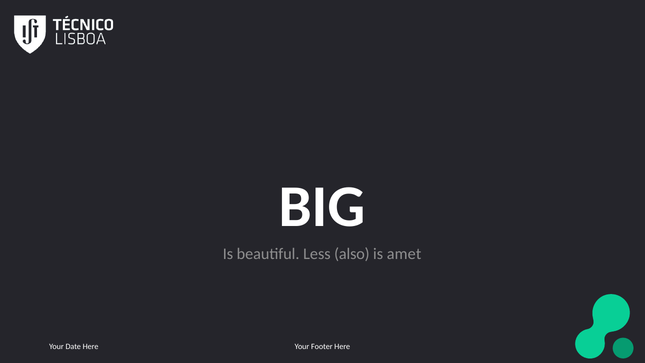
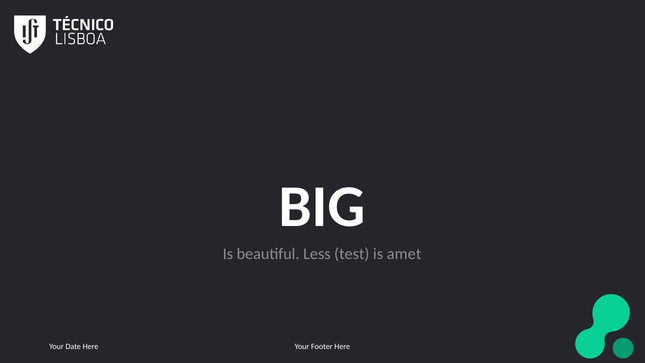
also: also -> test
